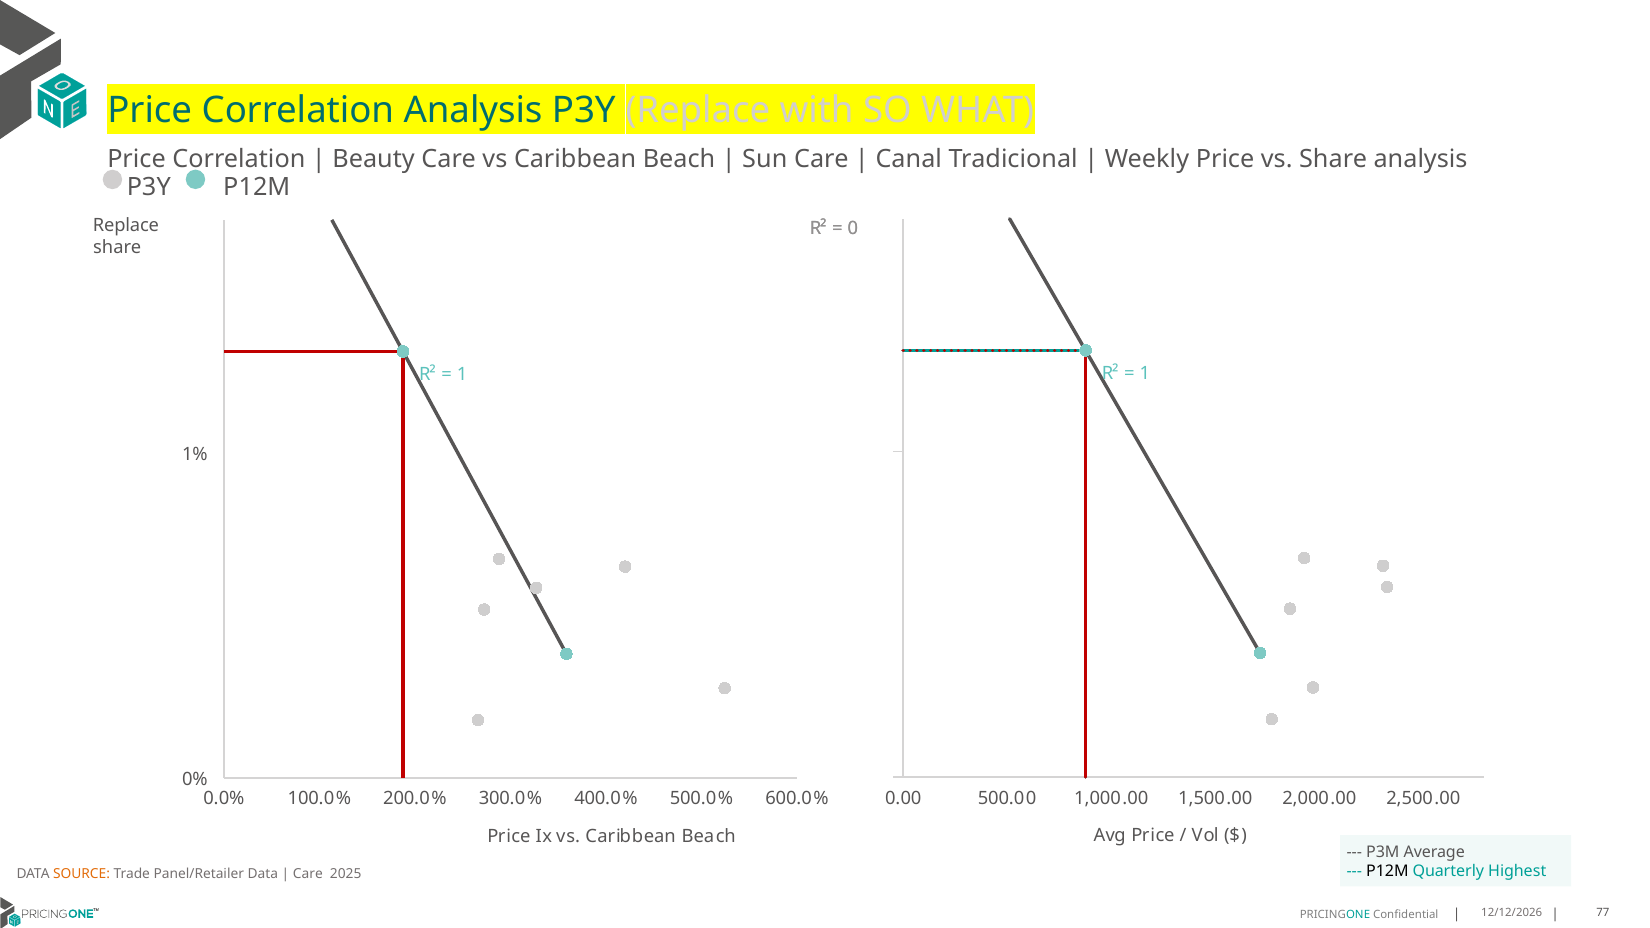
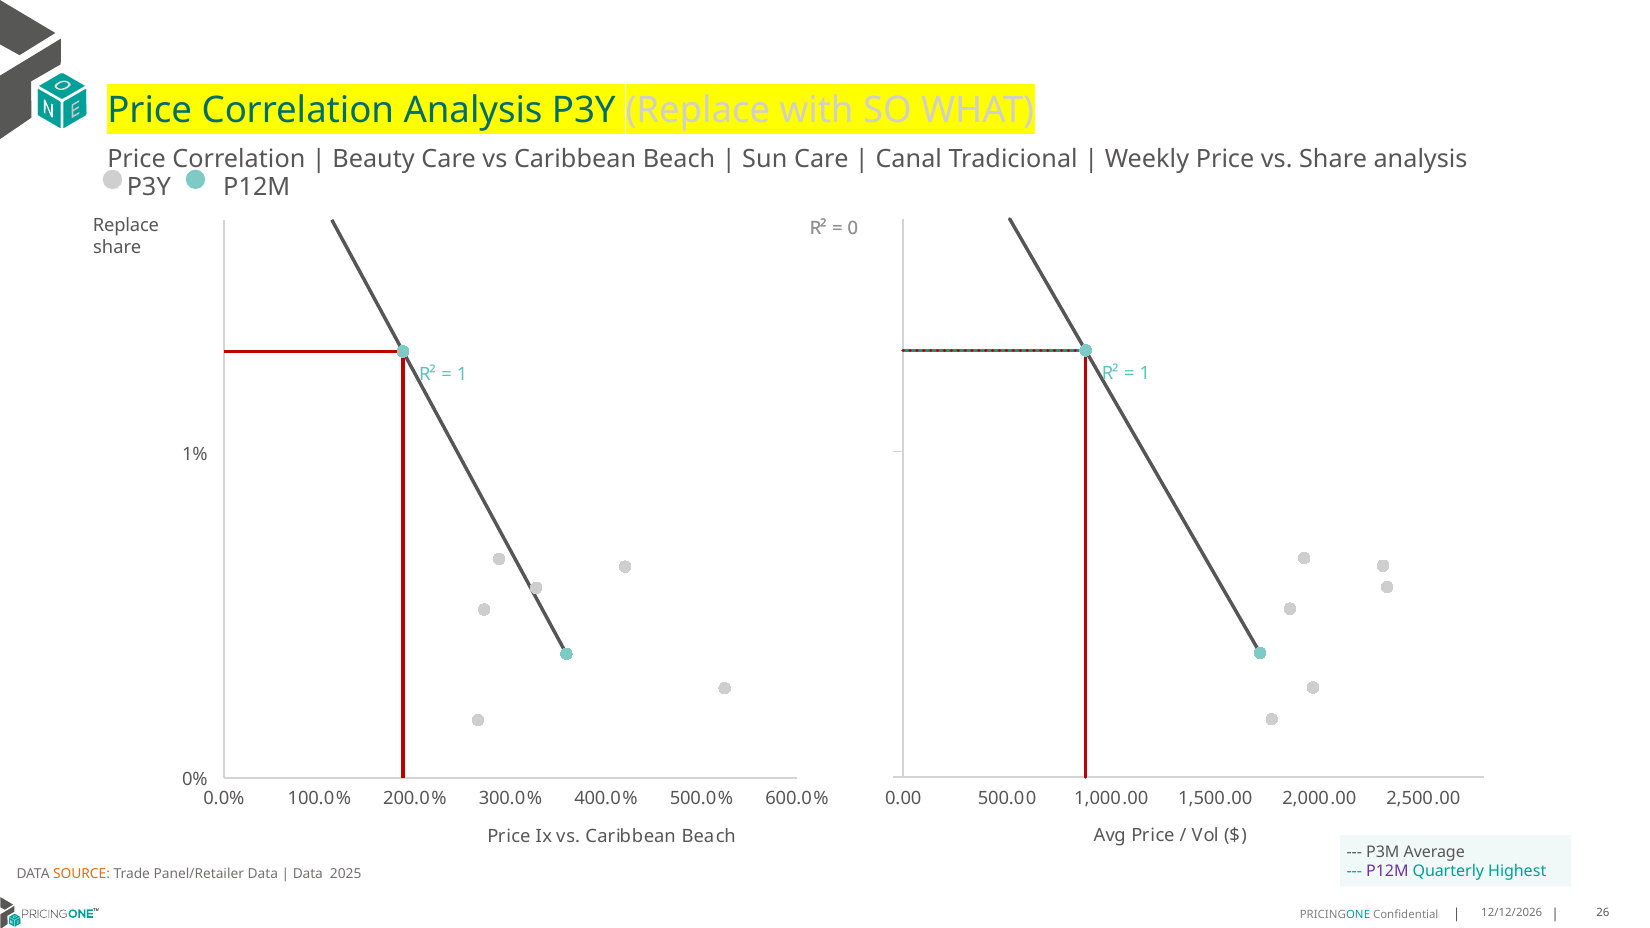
P12M at (1387, 872) colour: black -> purple
Care at (308, 874): Care -> Data
77: 77 -> 26
